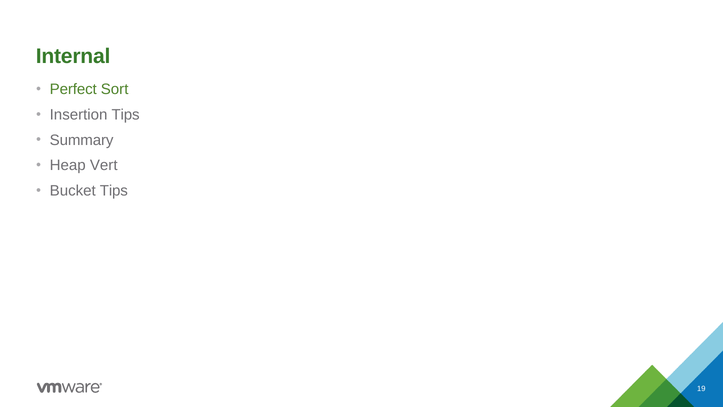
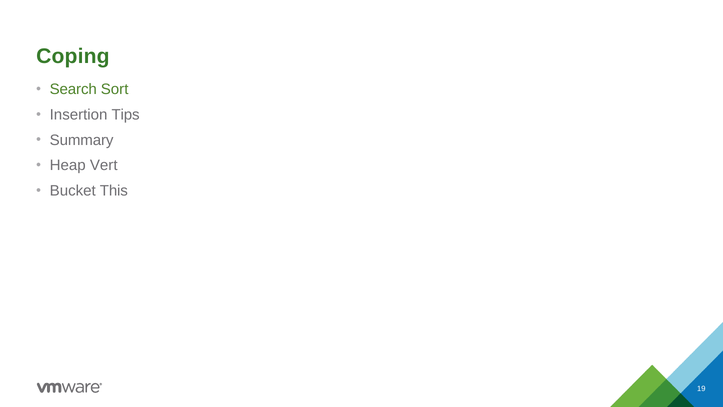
Internal: Internal -> Coping
Perfect: Perfect -> Search
Bucket Tips: Tips -> This
